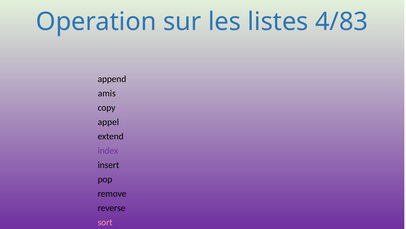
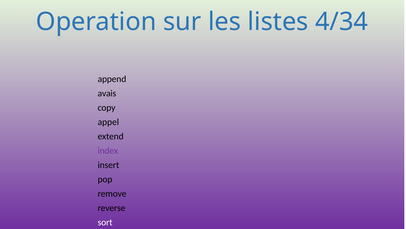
4/83: 4/83 -> 4/34
amis: amis -> avais
sort colour: pink -> white
